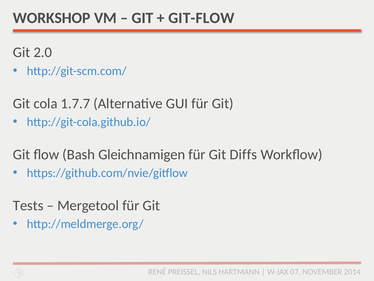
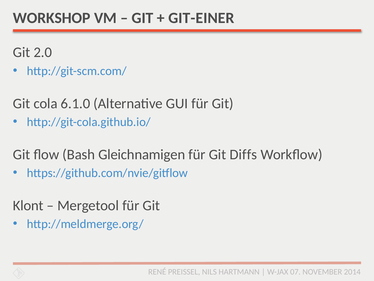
GIT-FLOW: GIT-FLOW -> GIT-EINER
1.7.7: 1.7.7 -> 6.1.0
Tests: Tests -> Klont
